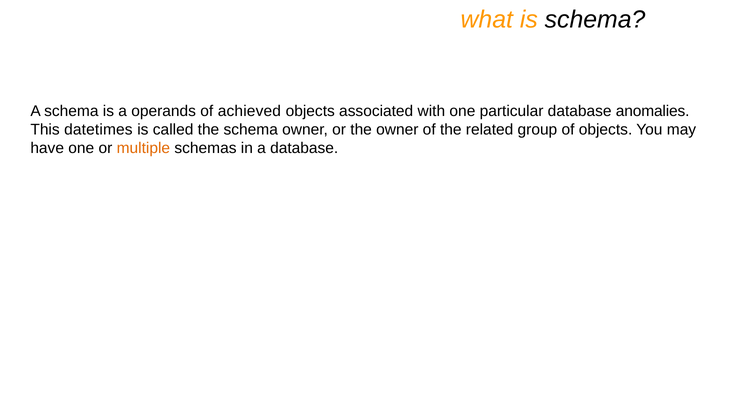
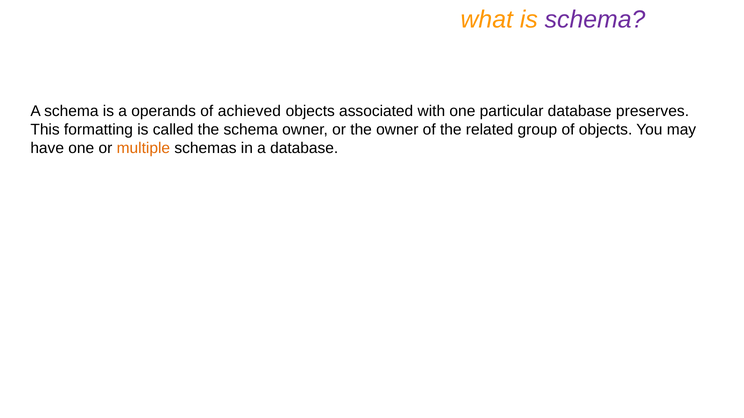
schema at (595, 19) colour: black -> purple
anomalies: anomalies -> preserves
datetimes: datetimes -> formatting
